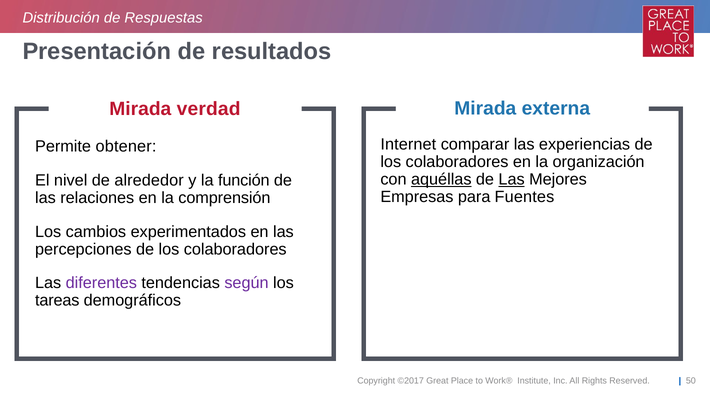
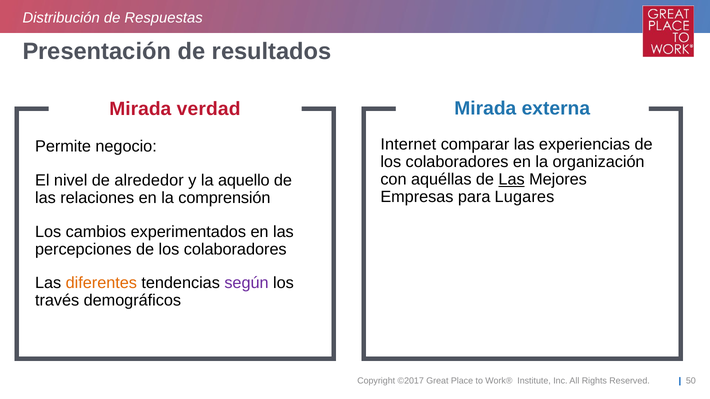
obtener: obtener -> negocio
aquéllas underline: present -> none
función: función -> aquello
Fuentes: Fuentes -> Lugares
diferentes colour: purple -> orange
tareas: tareas -> través
